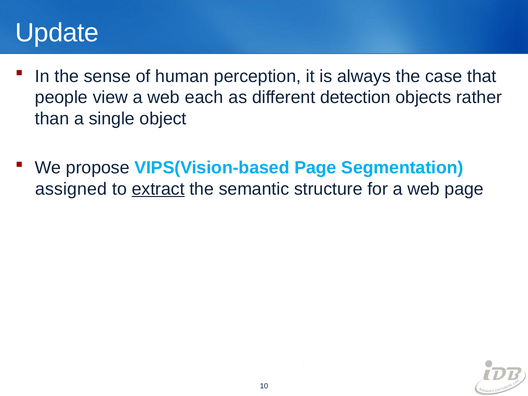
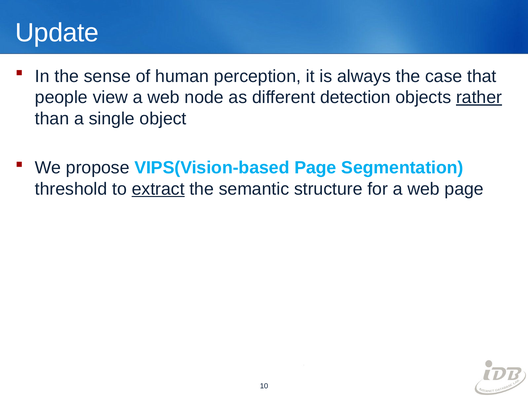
each: each -> node
rather underline: none -> present
assigned: assigned -> threshold
